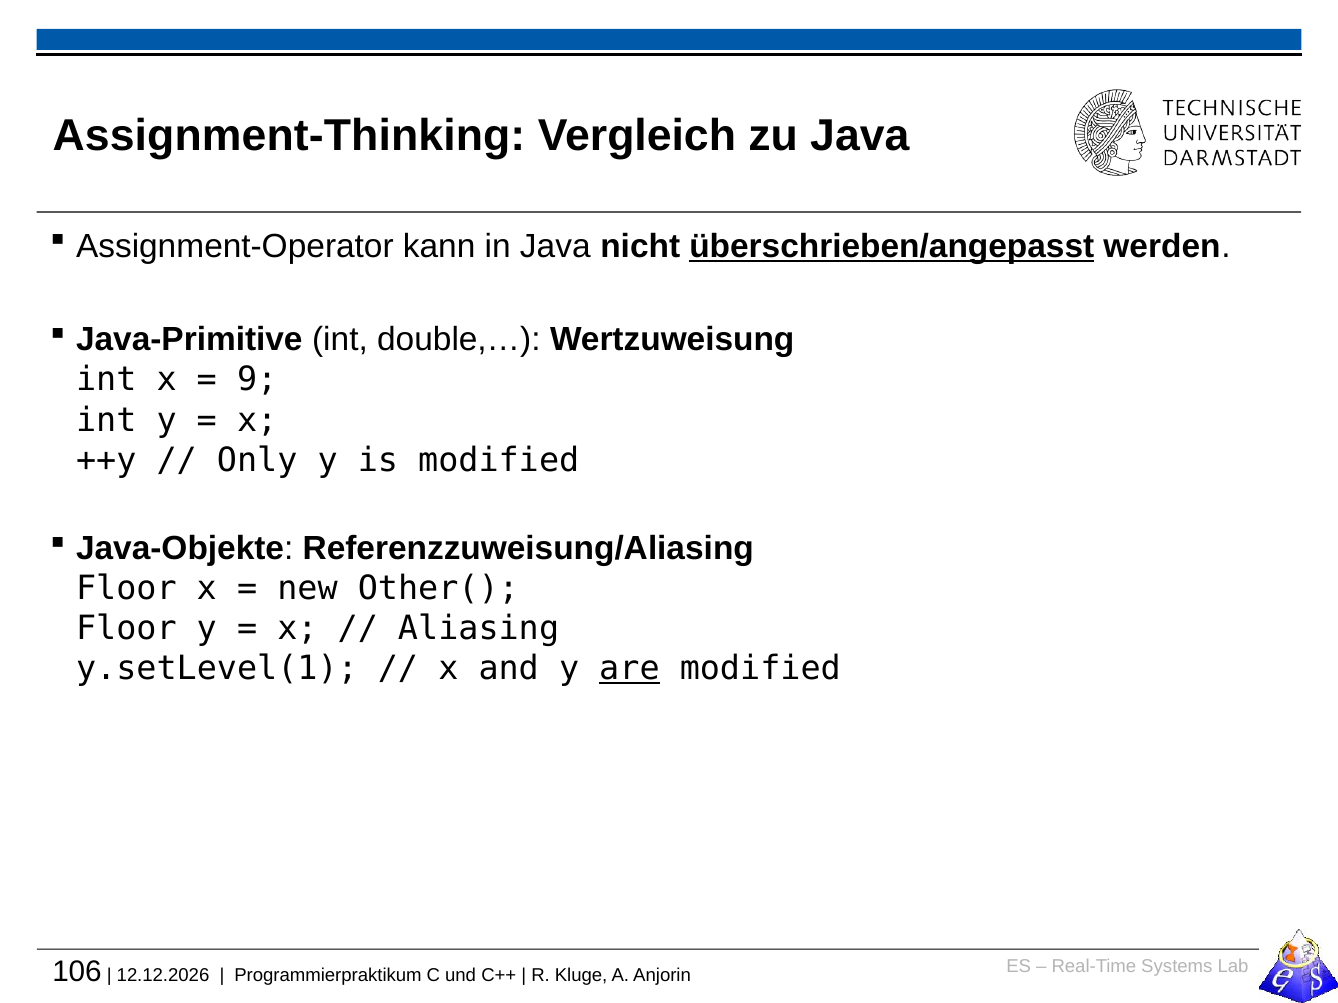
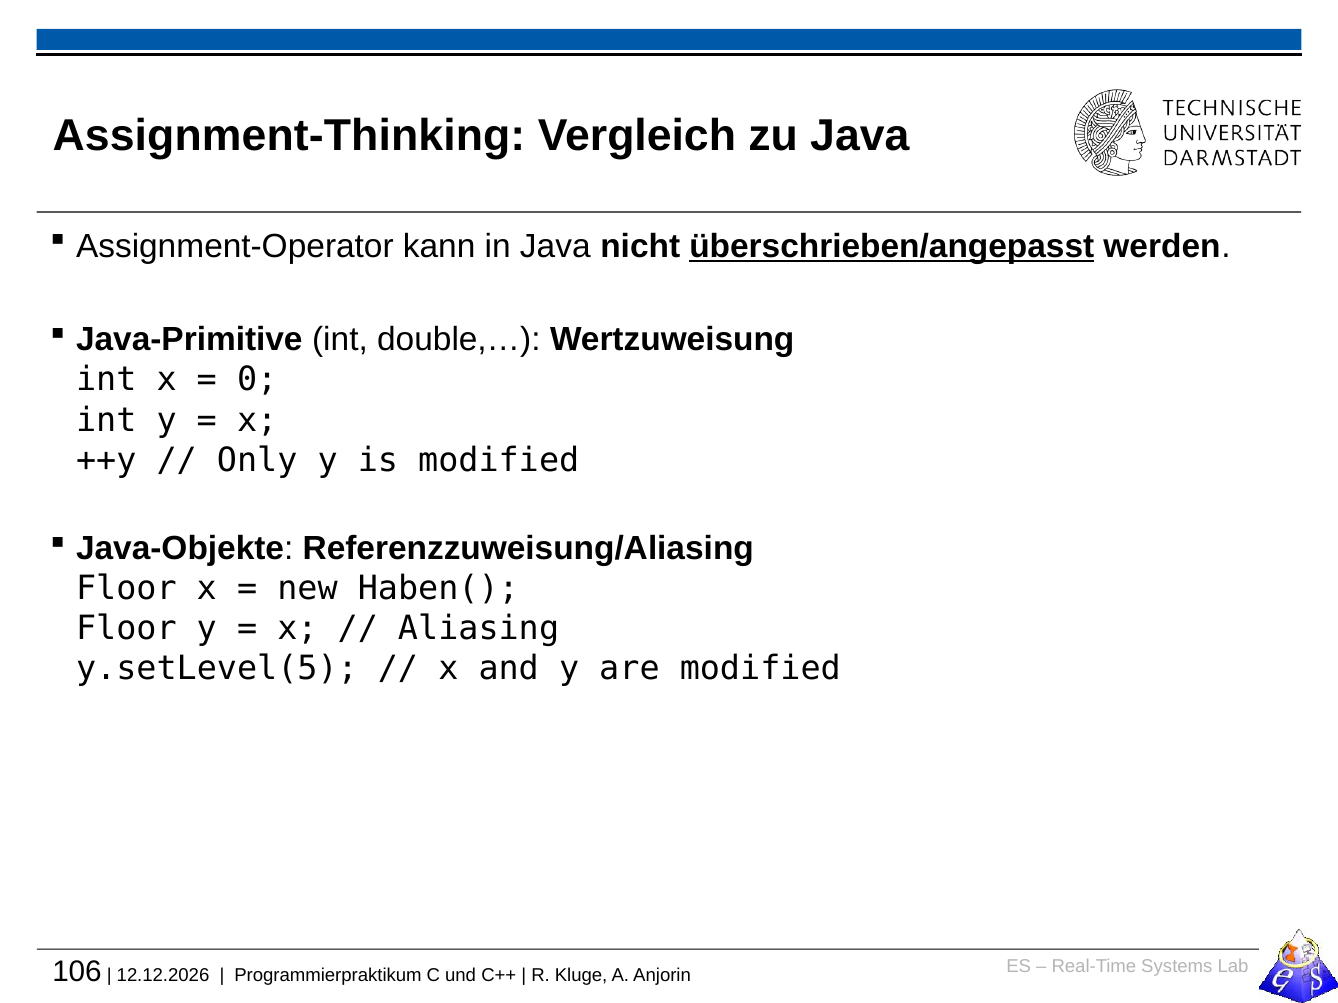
9: 9 -> 0
Other(: Other( -> Haben(
y.setLevel(1: y.setLevel(1 -> y.setLevel(5
are underline: present -> none
